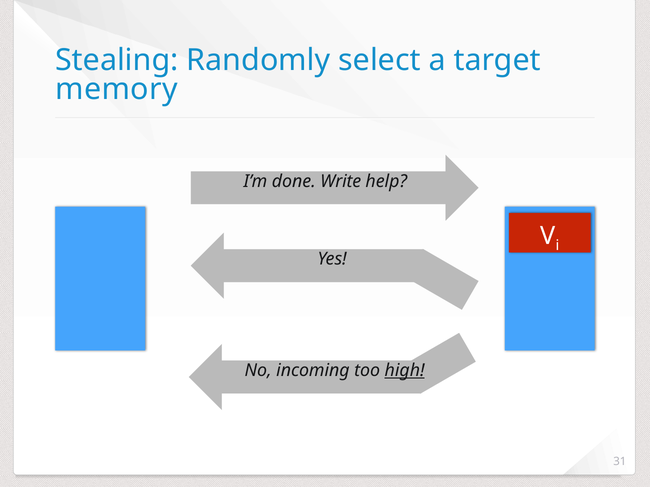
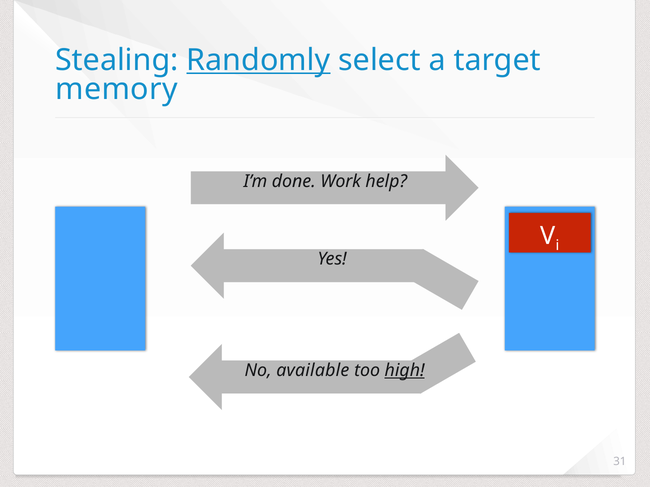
Randomly underline: none -> present
Write: Write -> Work
incoming: incoming -> available
